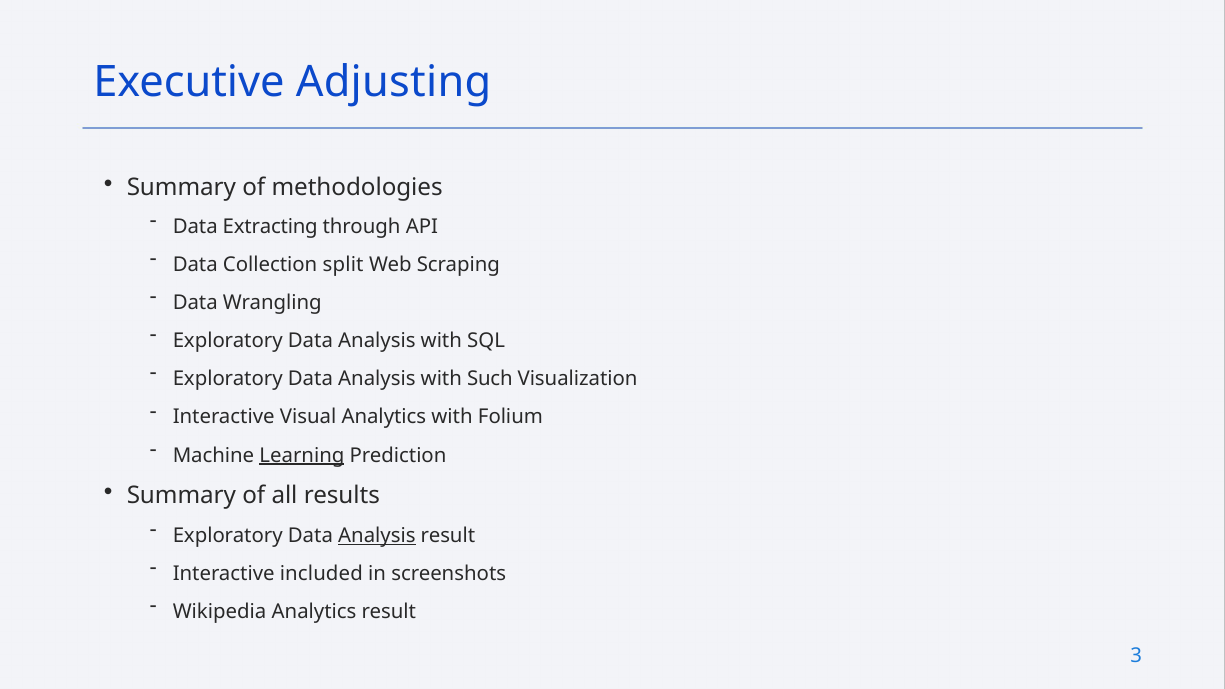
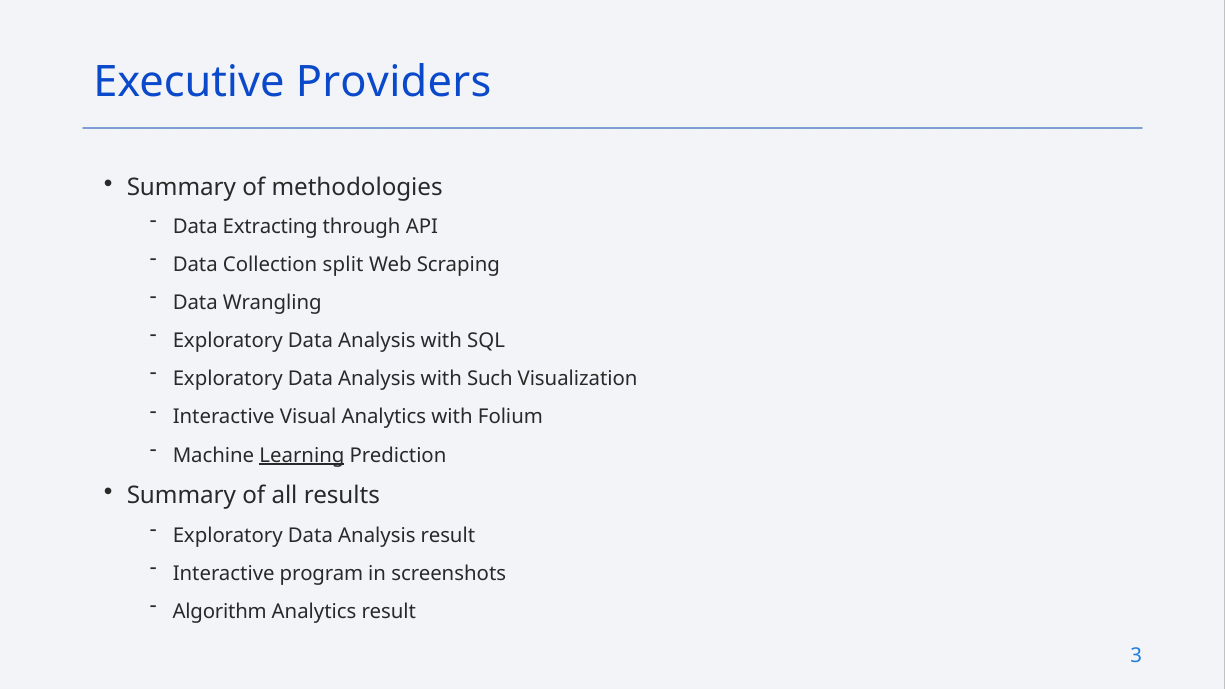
Adjusting: Adjusting -> Providers
Analysis at (377, 536) underline: present -> none
included: included -> program
Wikipedia: Wikipedia -> Algorithm
